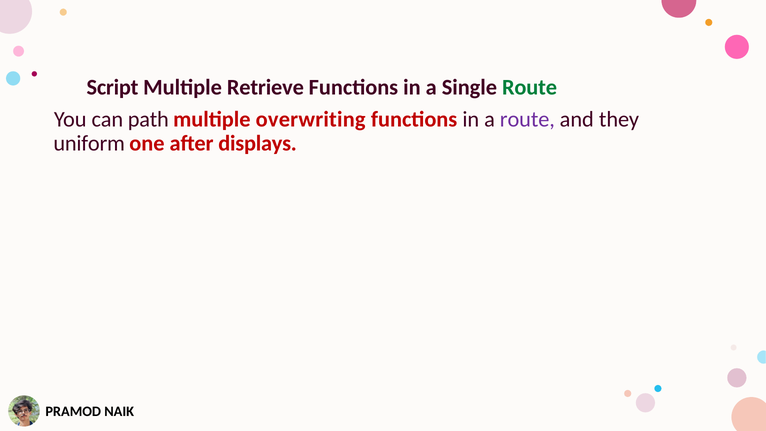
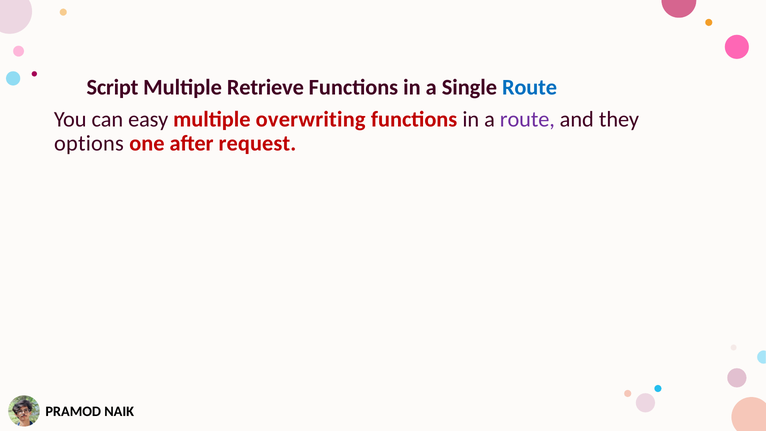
Route at (530, 87) colour: green -> blue
path: path -> easy
uniform: uniform -> options
displays: displays -> request
